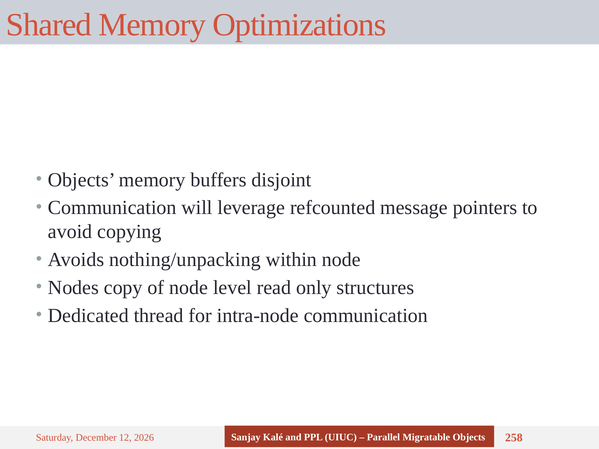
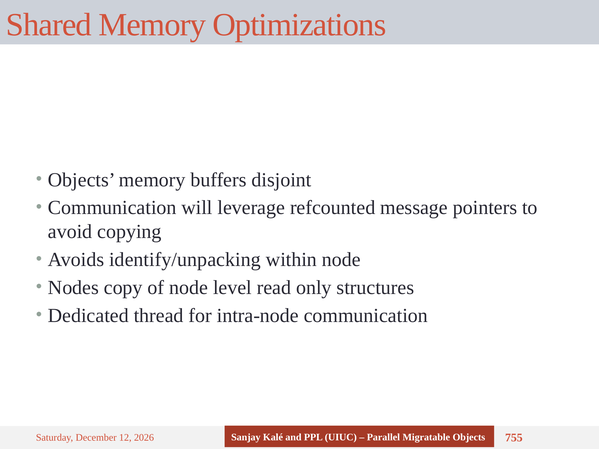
nothing/unpacking: nothing/unpacking -> identify/unpacking
258: 258 -> 755
